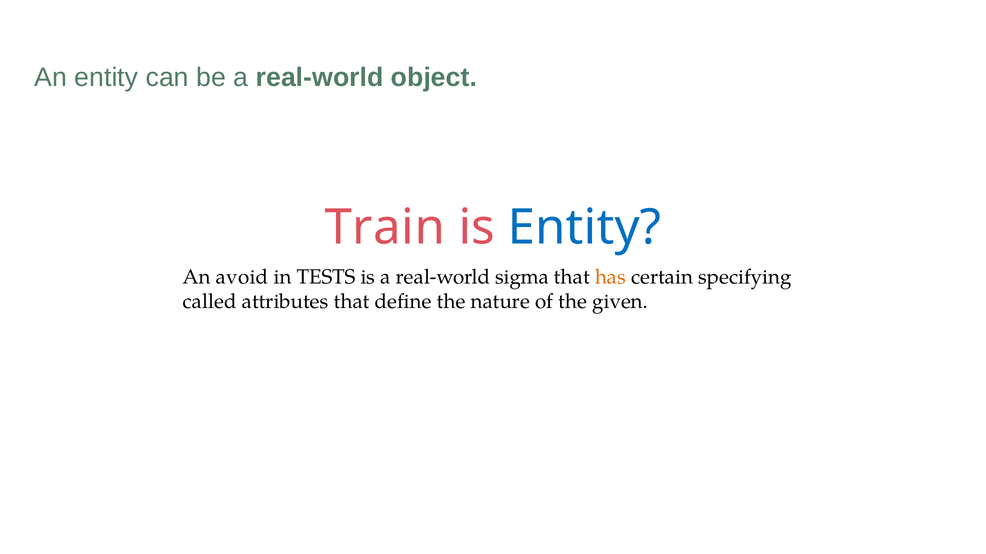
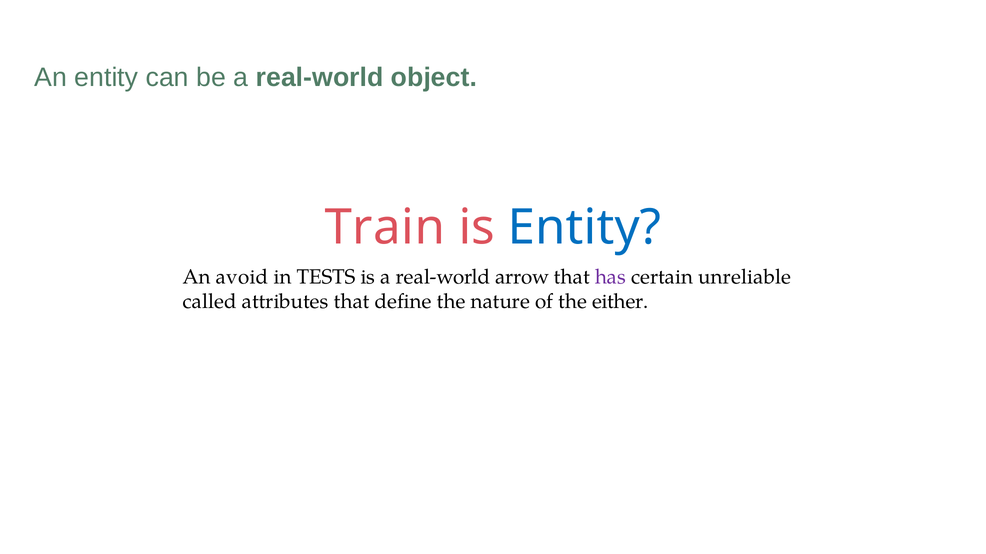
sigma: sigma -> arrow
has colour: orange -> purple
specifying: specifying -> unreliable
given: given -> either
